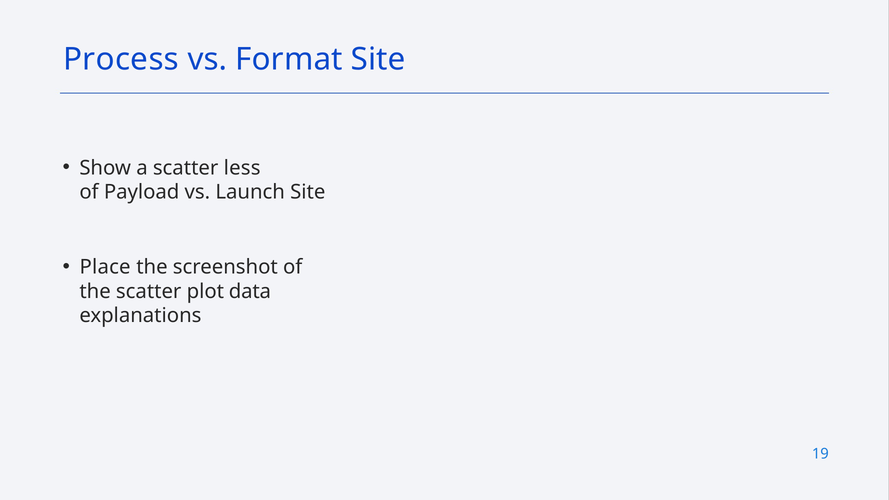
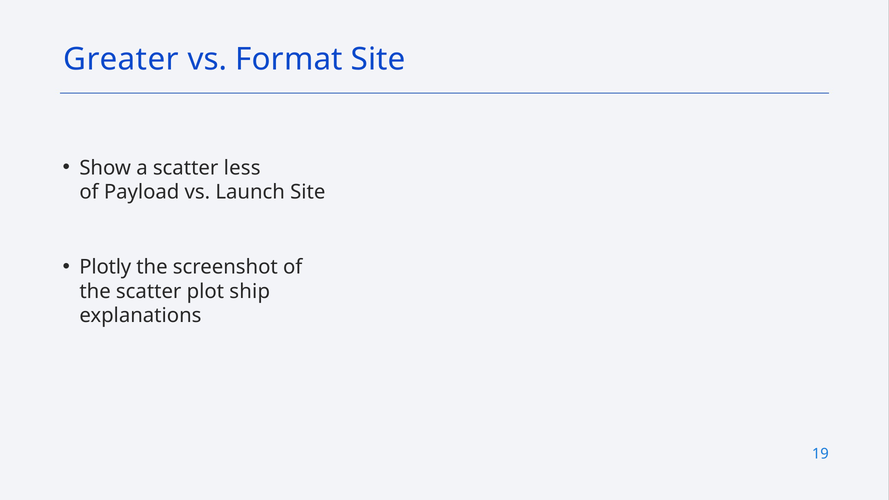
Process: Process -> Greater
Place: Place -> Plotly
data: data -> ship
